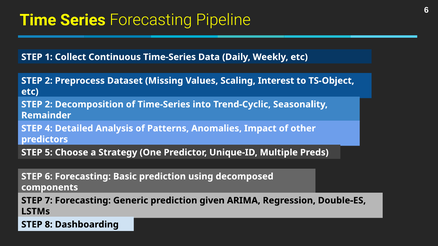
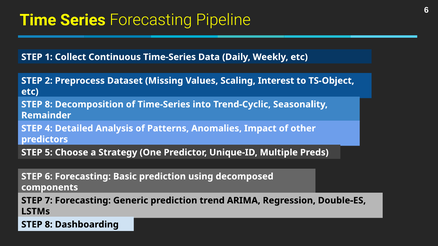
2 at (49, 105): 2 -> 8
given: given -> trend
